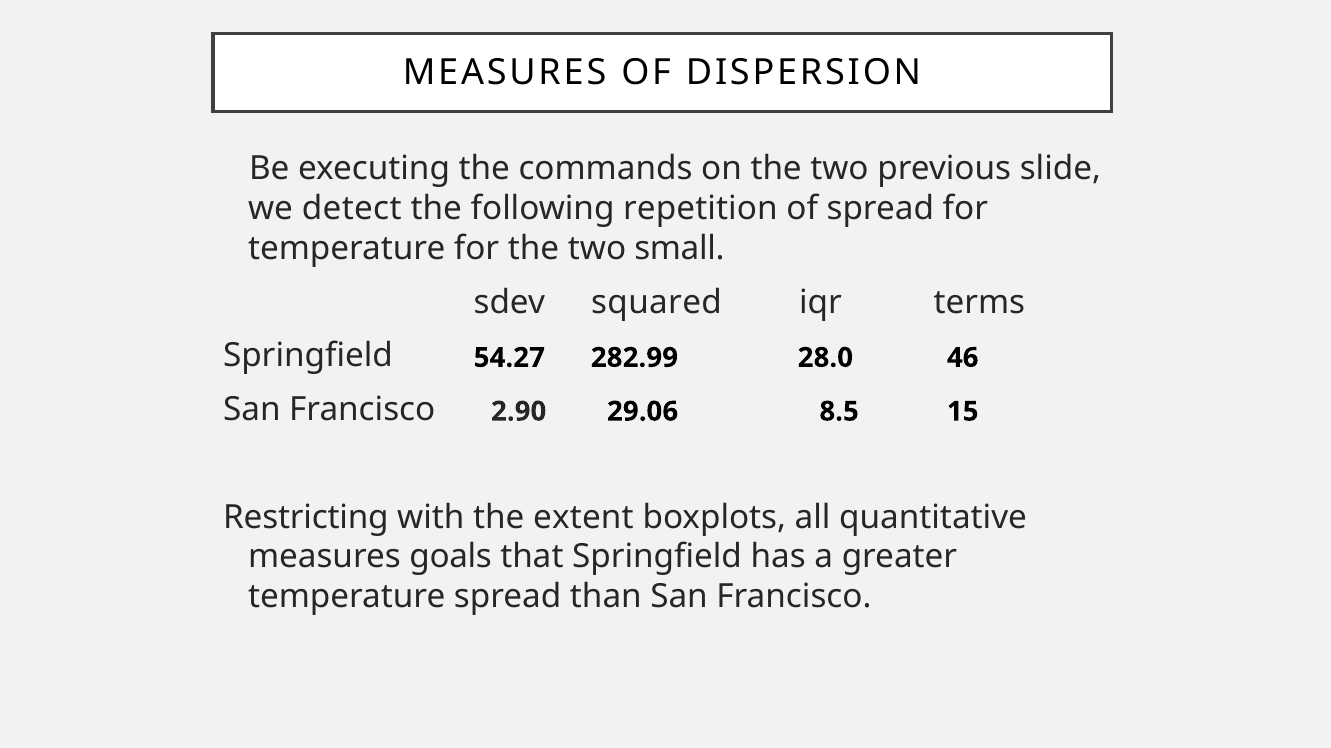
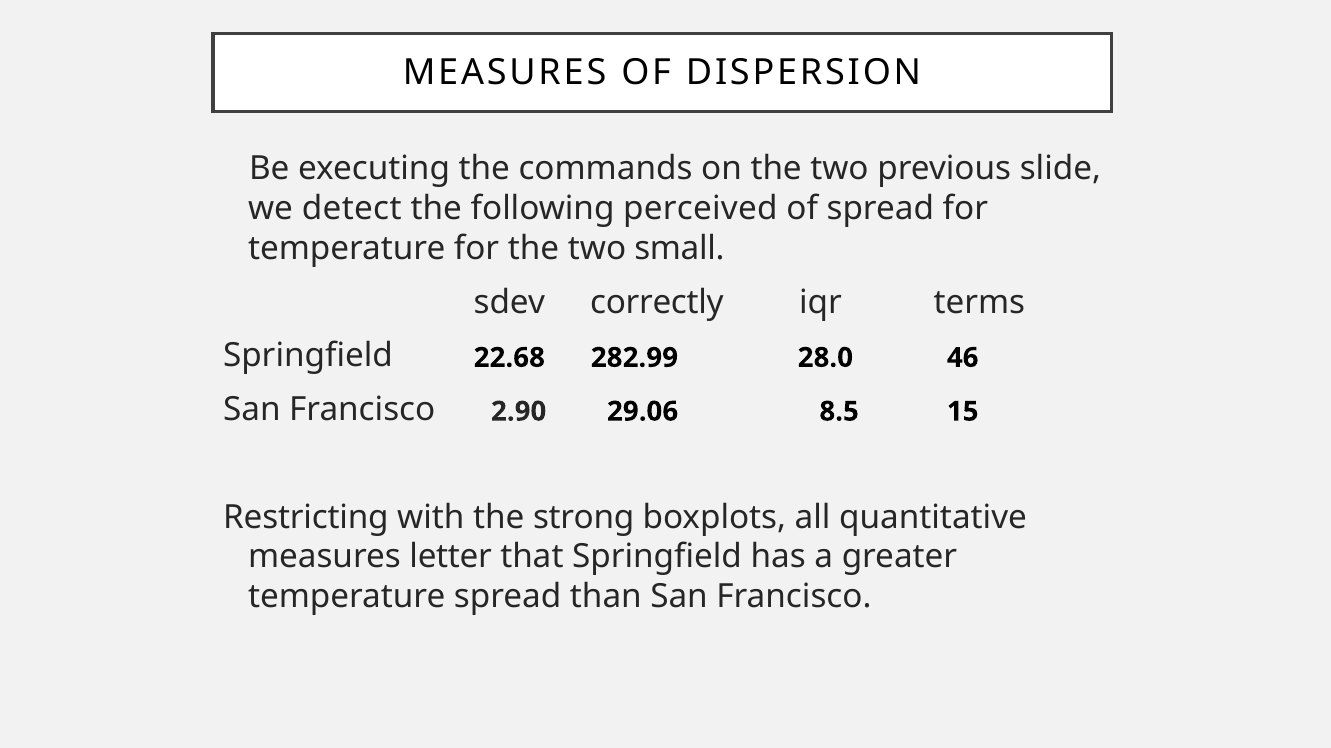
repetition: repetition -> perceived
squared: squared -> correctly
54.27: 54.27 -> 22.68
extent: extent -> strong
goals: goals -> letter
